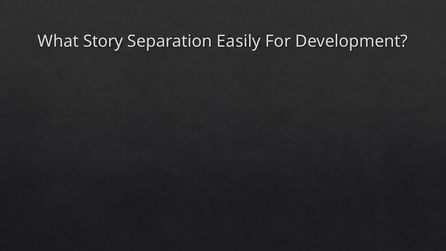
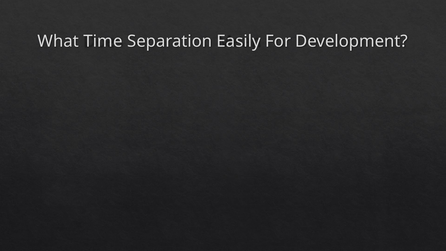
Story: Story -> Time
